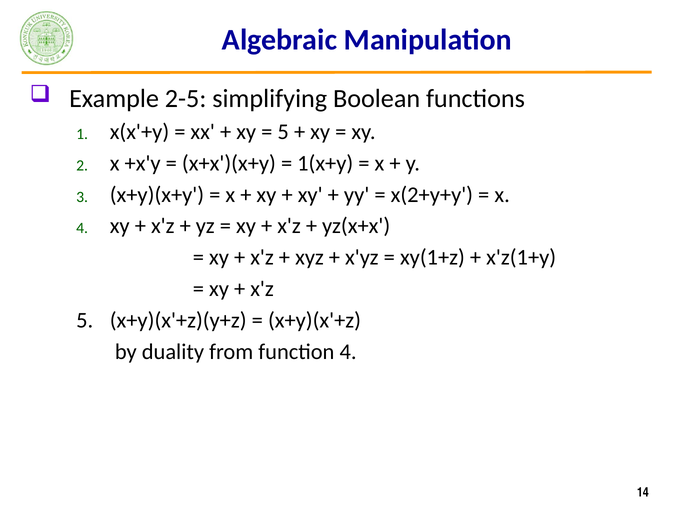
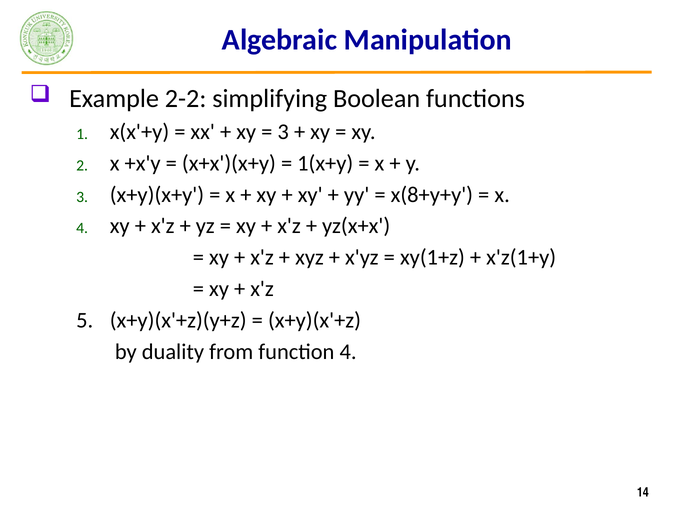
2-5: 2-5 -> 2-2
5 at (283, 132): 5 -> 3
x(2+y+y: x(2+y+y -> x(8+y+y
